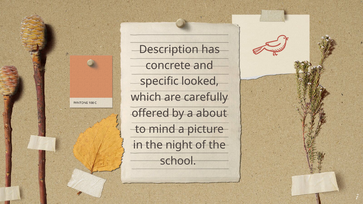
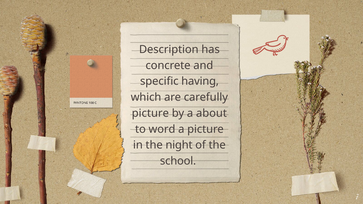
looked: looked -> having
offered at (150, 113): offered -> picture
mind: mind -> word
